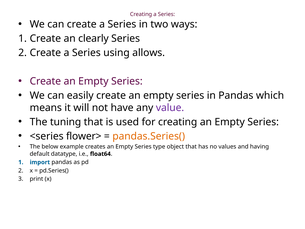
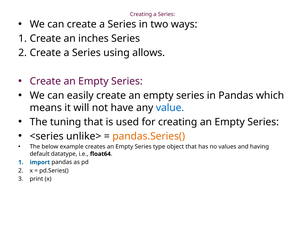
clearly: clearly -> inches
value colour: purple -> blue
flower>: flower> -> unlike>
